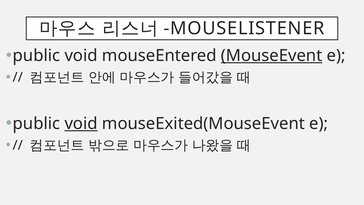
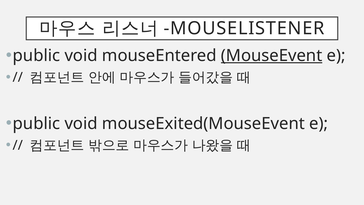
void at (81, 123) underline: present -> none
